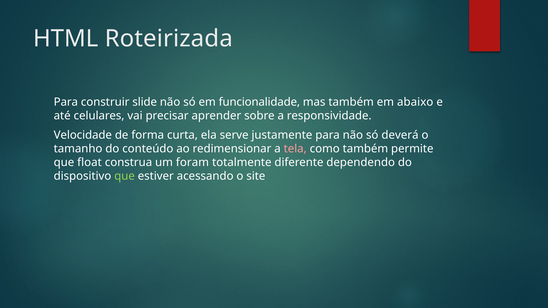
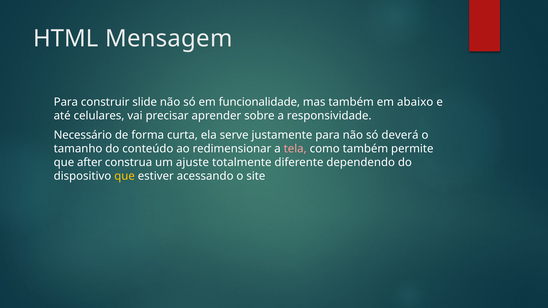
Roteirizada: Roteirizada -> Mensagem
Velocidade: Velocidade -> Necessário
float: float -> after
foram: foram -> ajuste
que at (125, 176) colour: light green -> yellow
